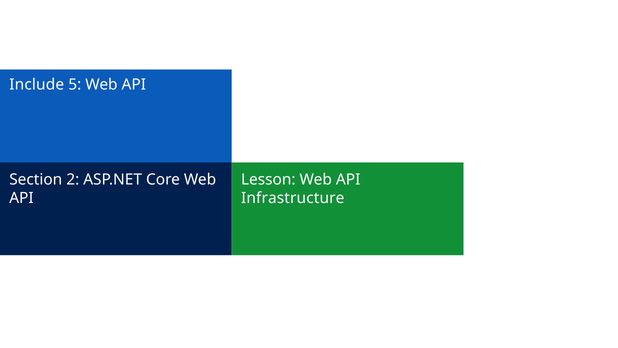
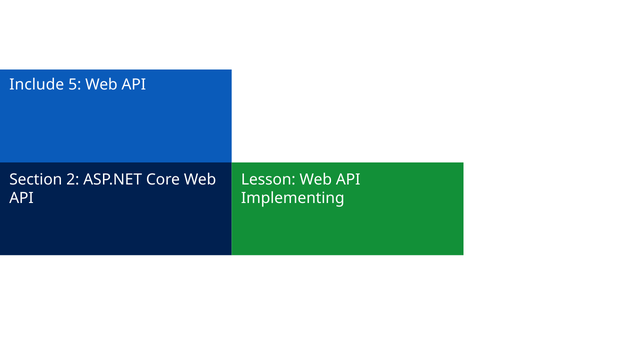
Infrastructure: Infrastructure -> Implementing
